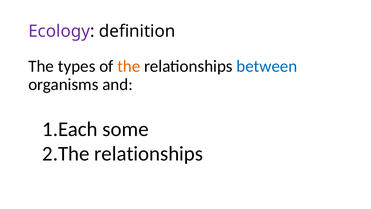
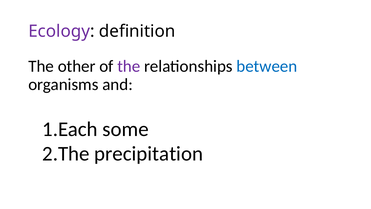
types: types -> other
the at (129, 66) colour: orange -> purple
relationships at (149, 154): relationships -> precipitation
